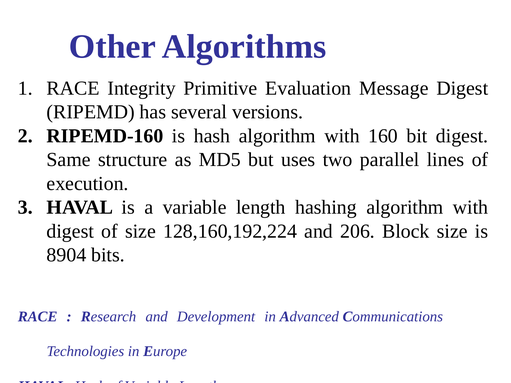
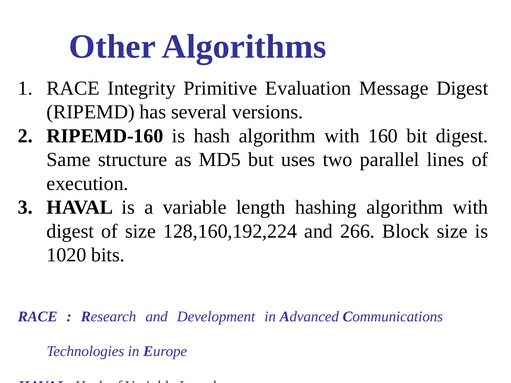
206: 206 -> 266
8904: 8904 -> 1020
